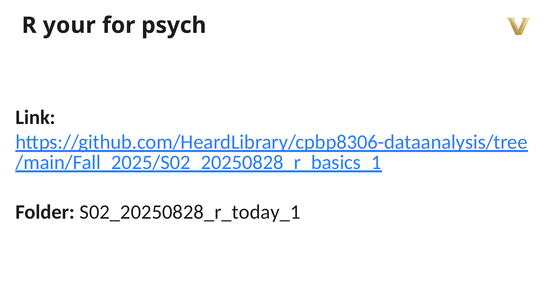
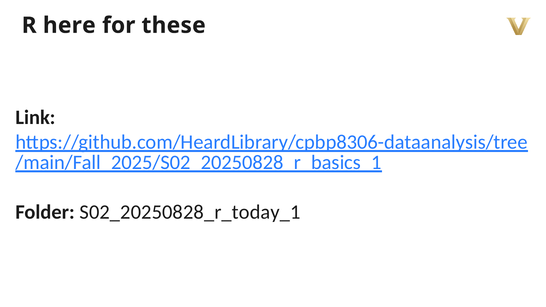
your: your -> here
psych: psych -> these
